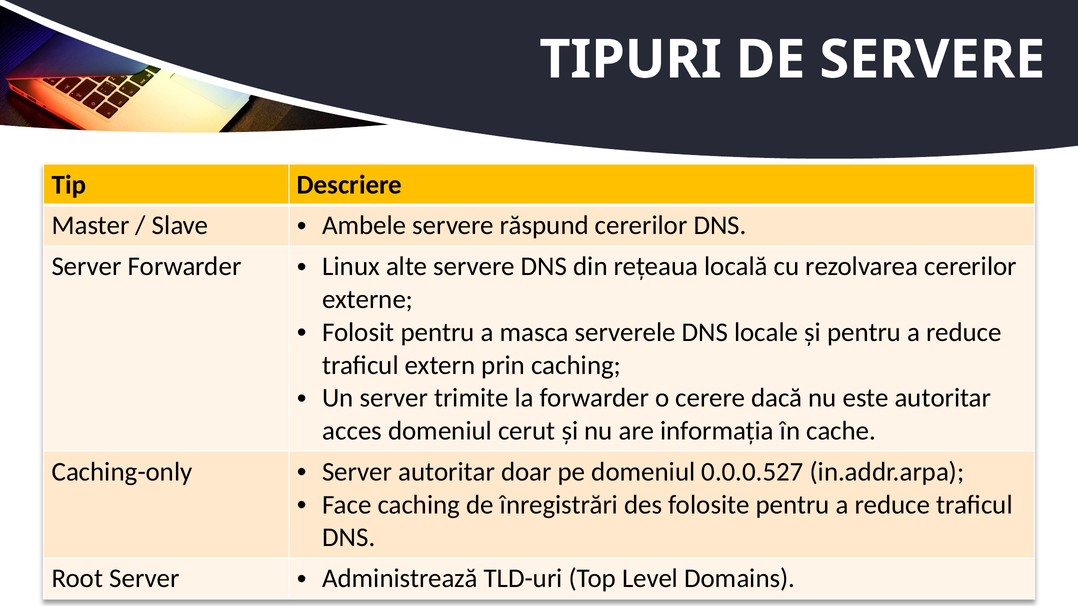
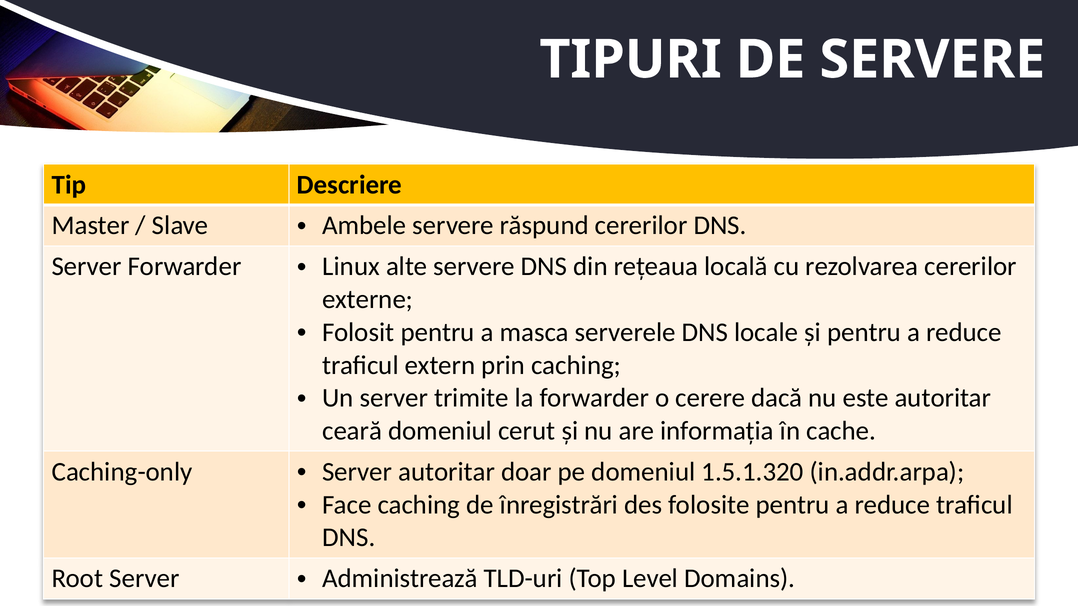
acces: acces -> ceară
0.0.0.527: 0.0.0.527 -> 1.5.1.320
